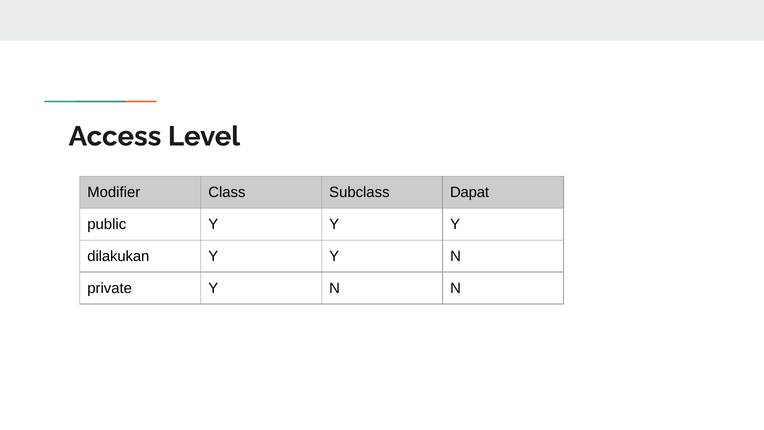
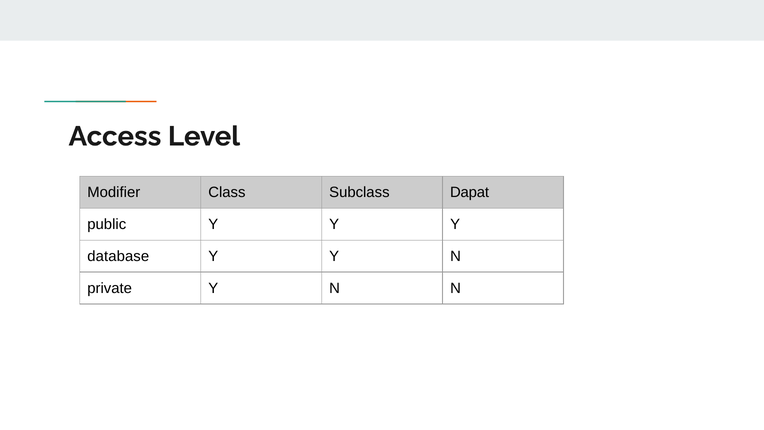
dilakukan: dilakukan -> database
